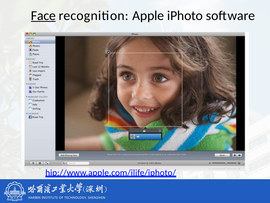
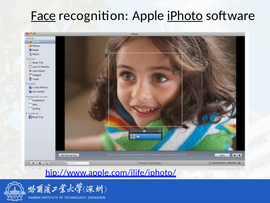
iPhoto underline: none -> present
